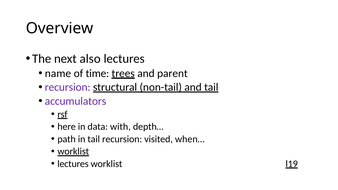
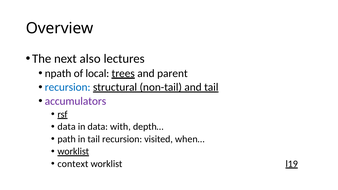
name: name -> npath
time: time -> local
recursion at (68, 87) colour: purple -> blue
here at (67, 127): here -> data
lectures at (73, 164): lectures -> context
